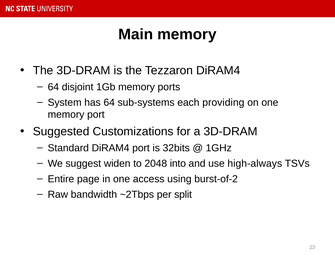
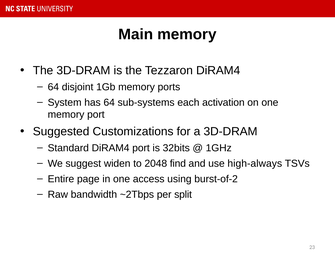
providing: providing -> activation
into: into -> find
